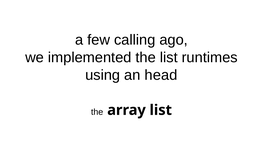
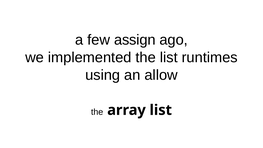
calling: calling -> assign
head: head -> allow
